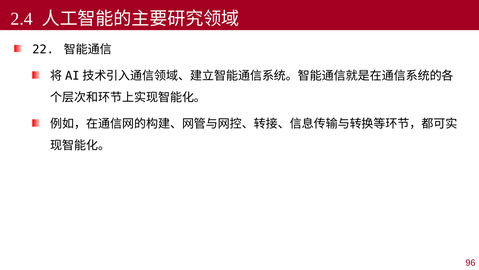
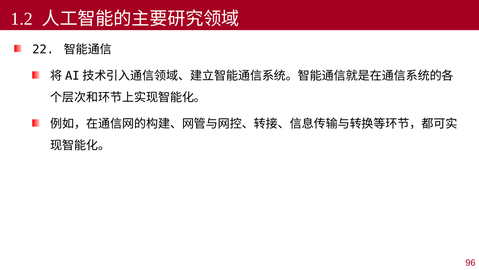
2.4: 2.4 -> 1.2
